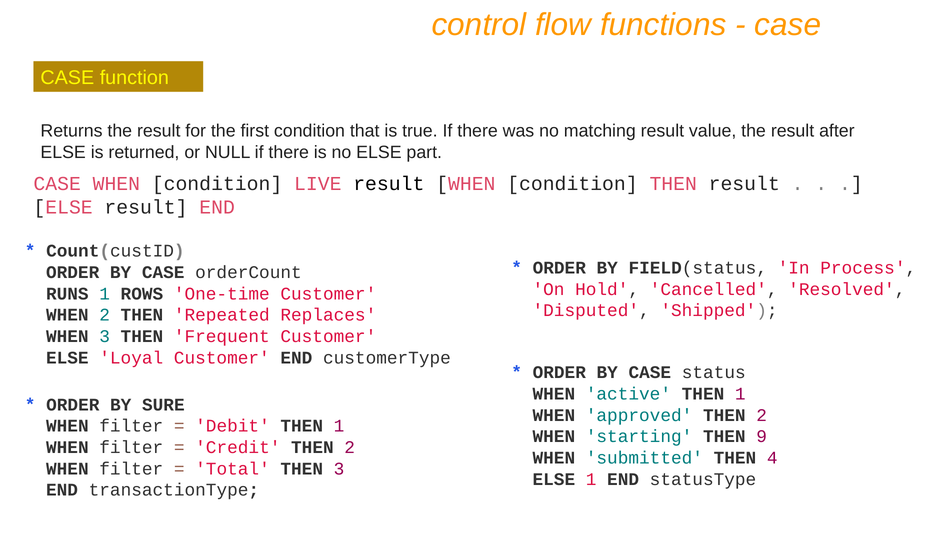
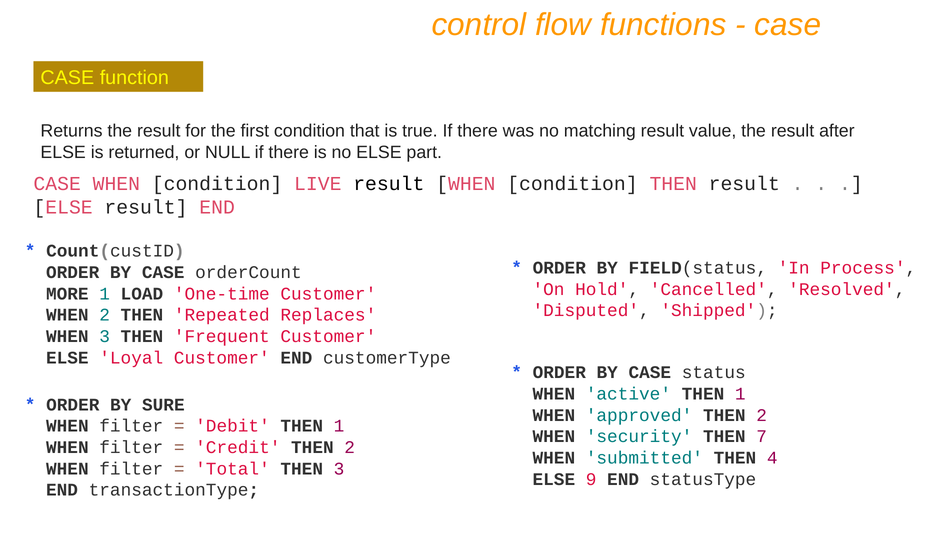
RUNS: RUNS -> MORE
ROWS: ROWS -> LOAD
starting: starting -> security
9: 9 -> 7
ELSE 1: 1 -> 9
